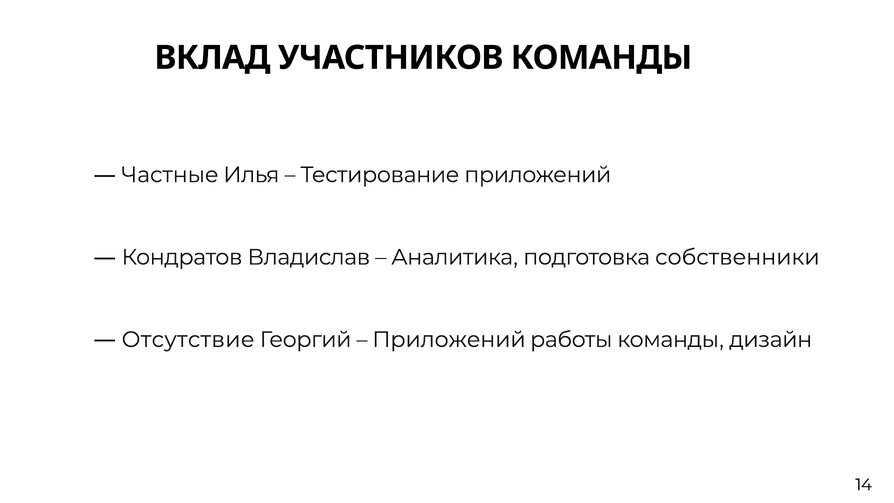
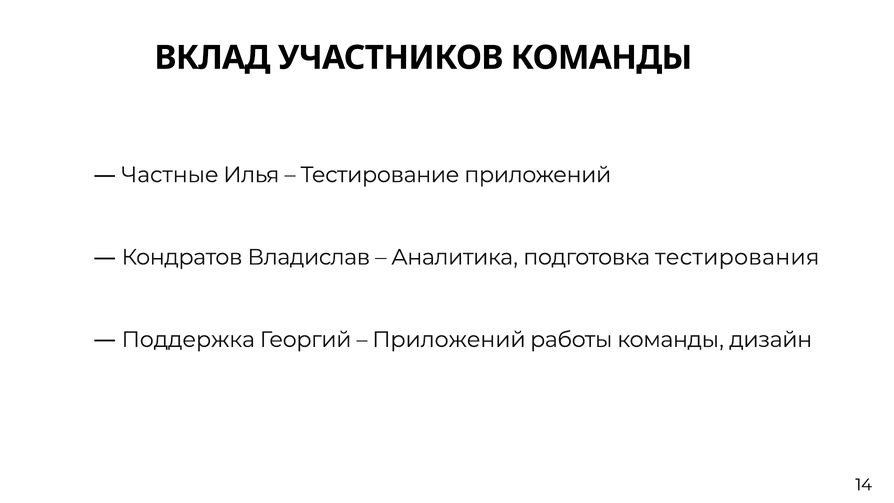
собственники: собственники -> тестирования
Отсутствие: Отсутствие -> Поддержка
